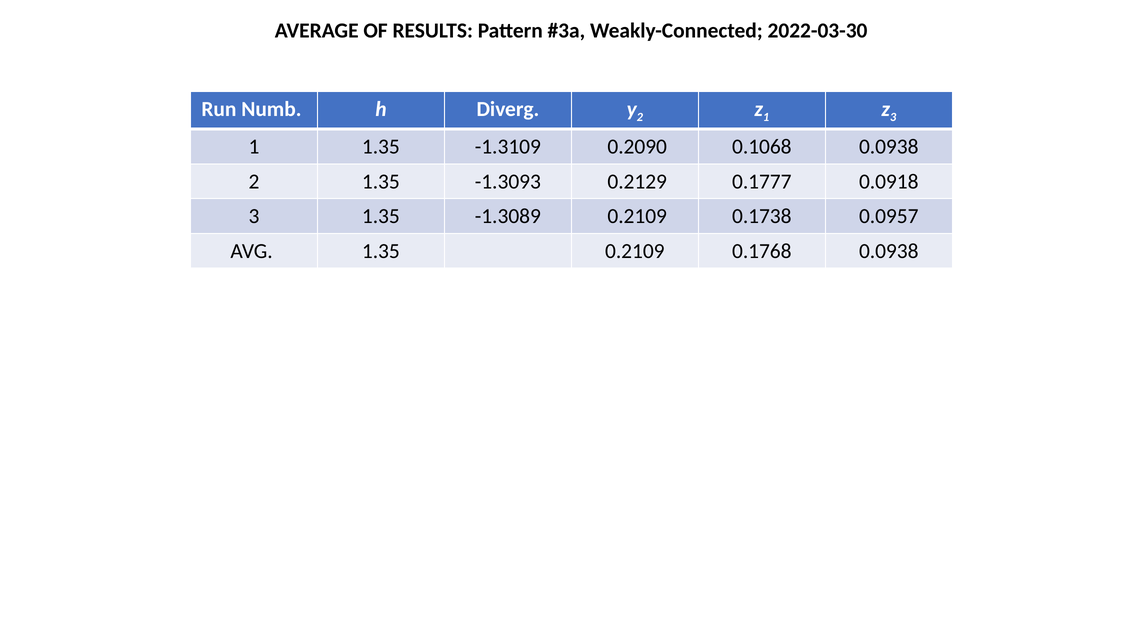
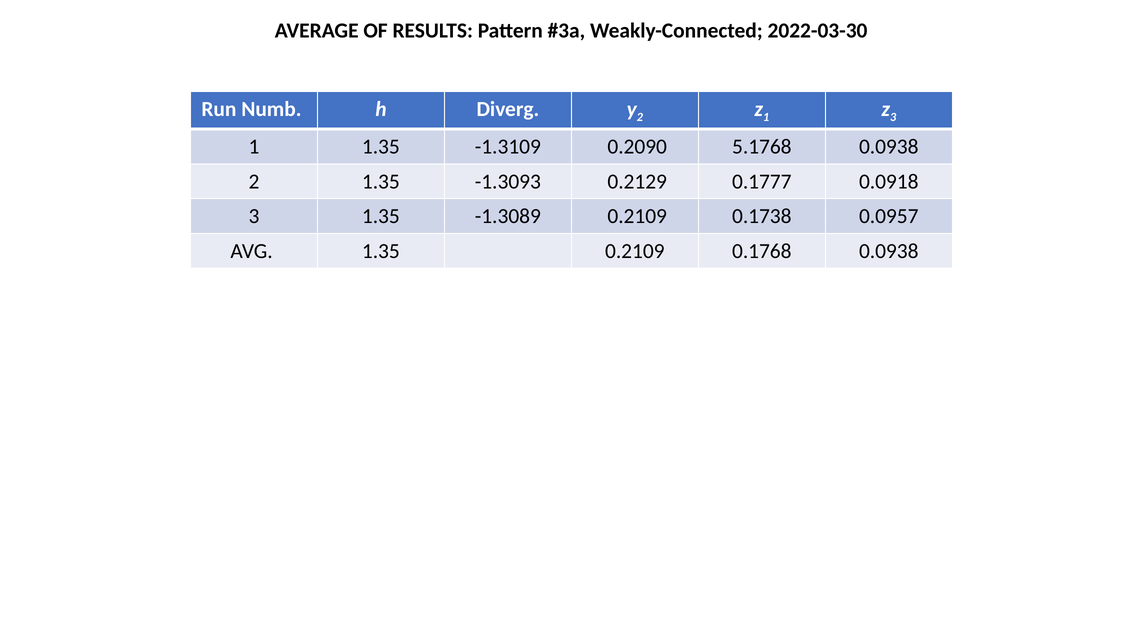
0.1068: 0.1068 -> 5.1768
